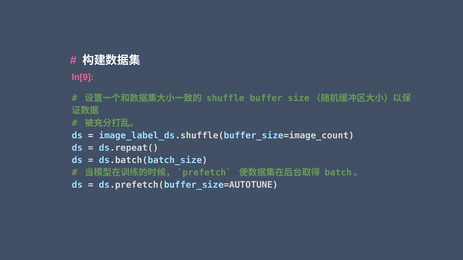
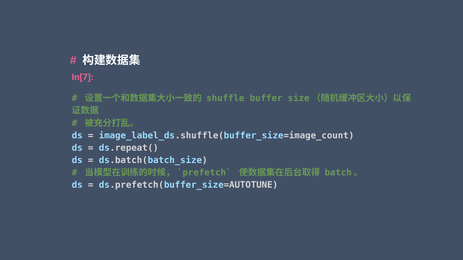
In[9: In[9 -> In[7
